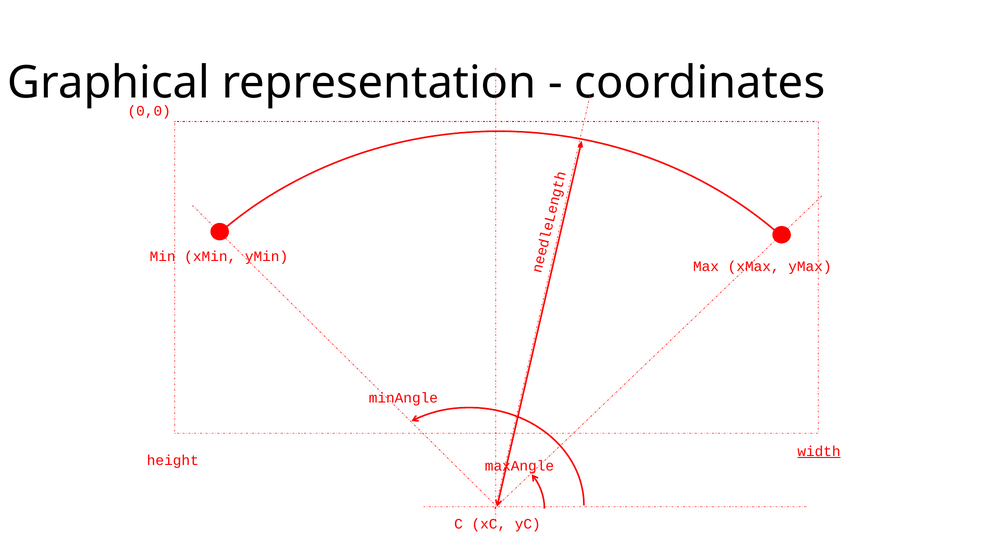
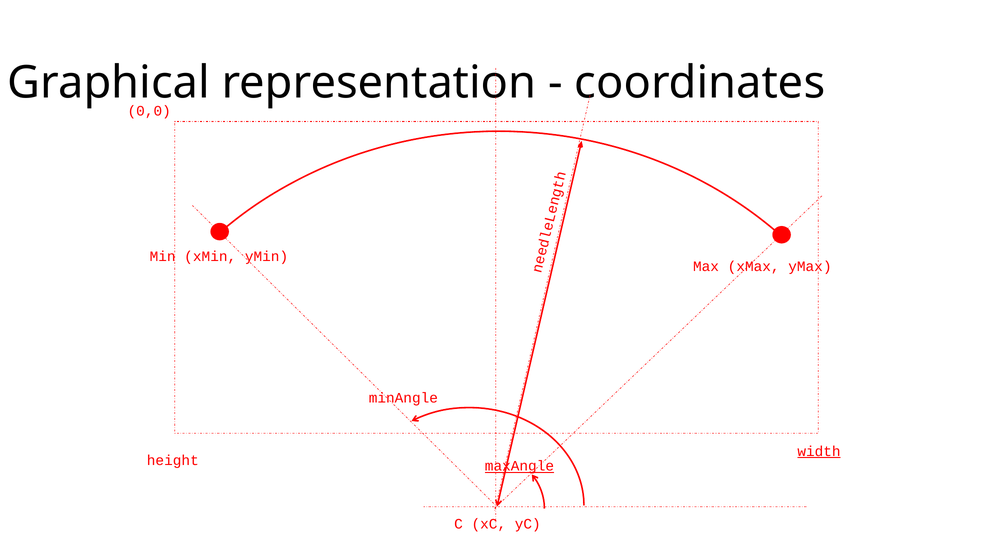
maxAngle underline: none -> present
